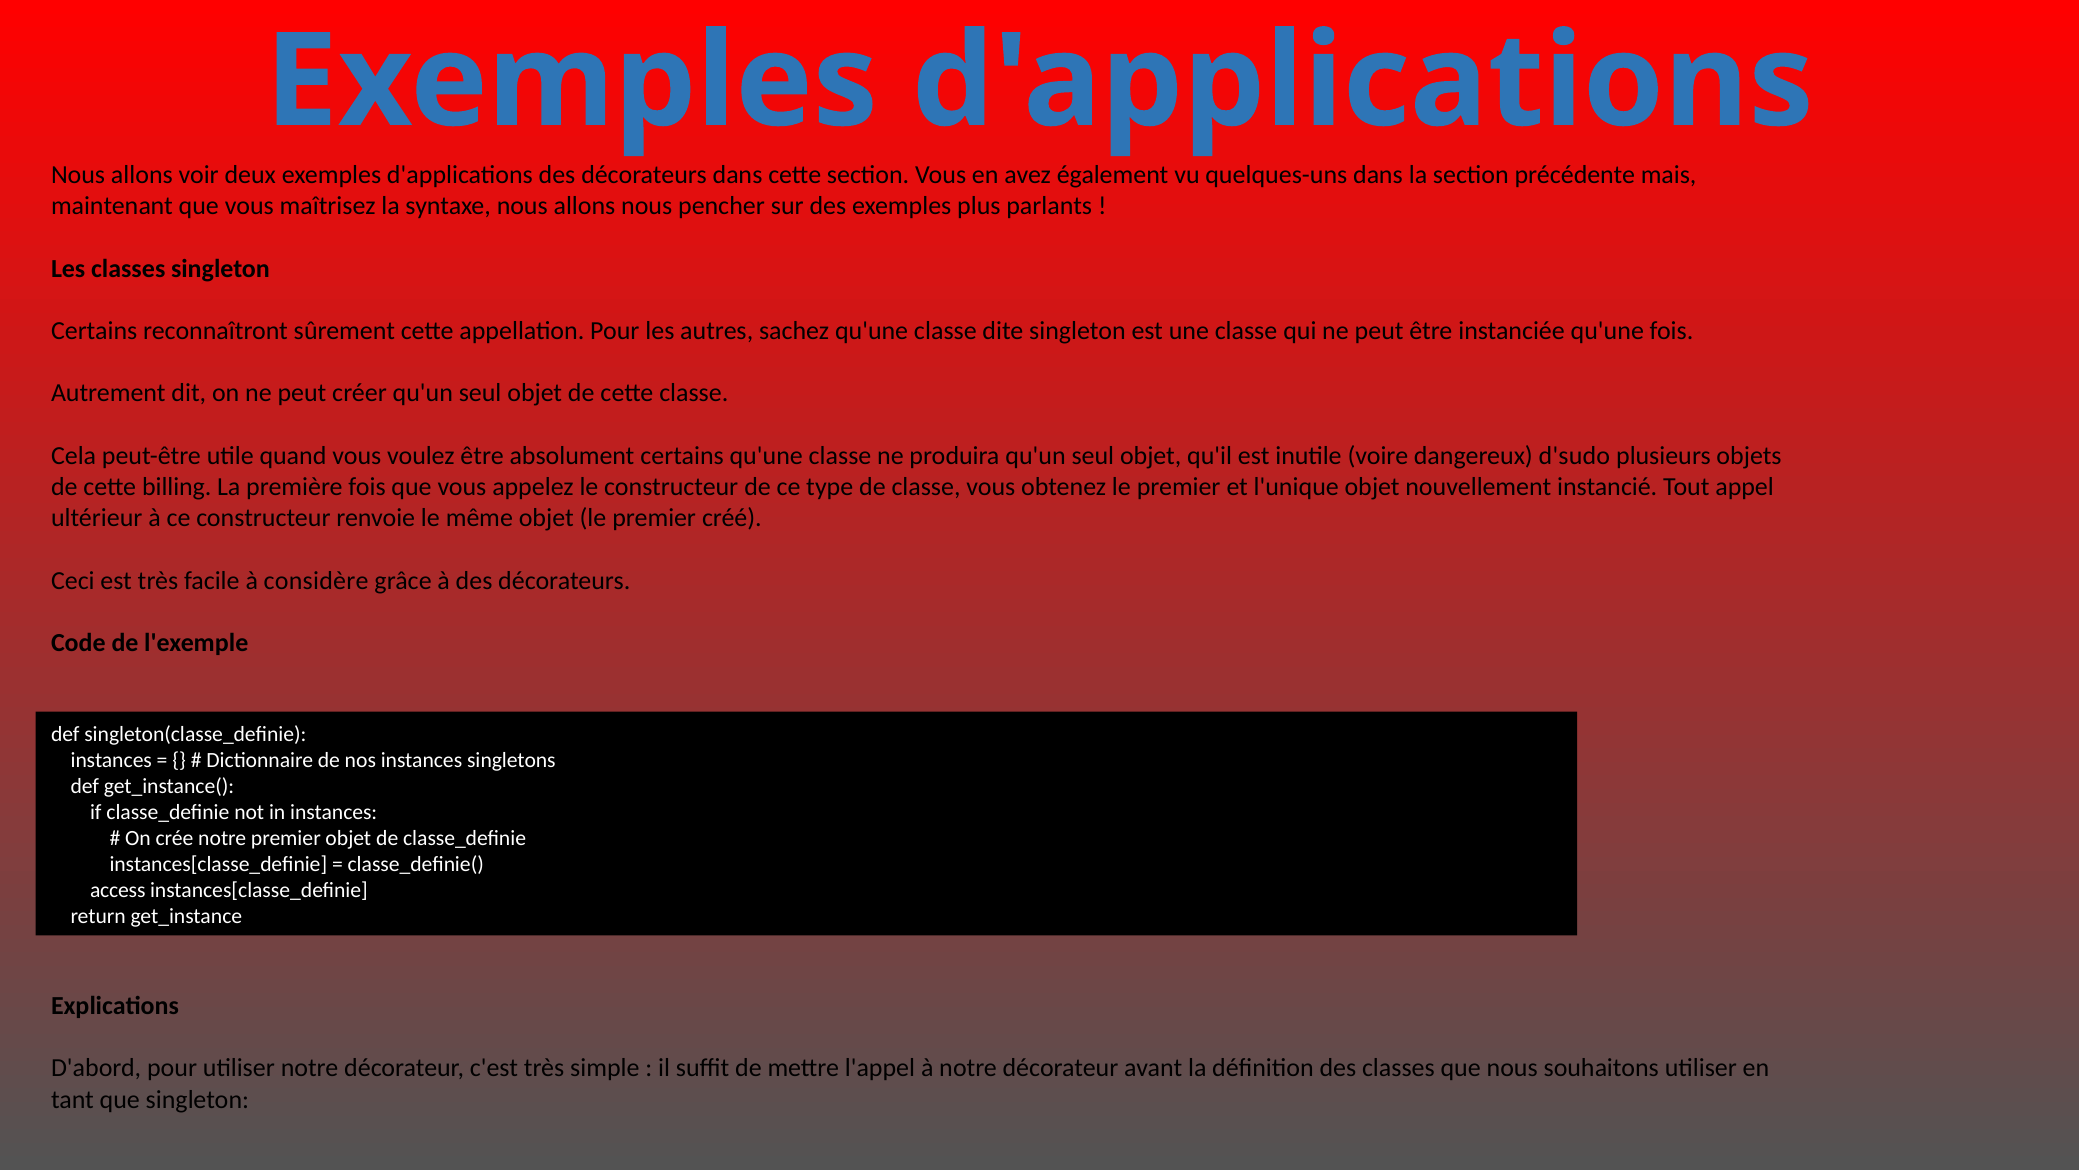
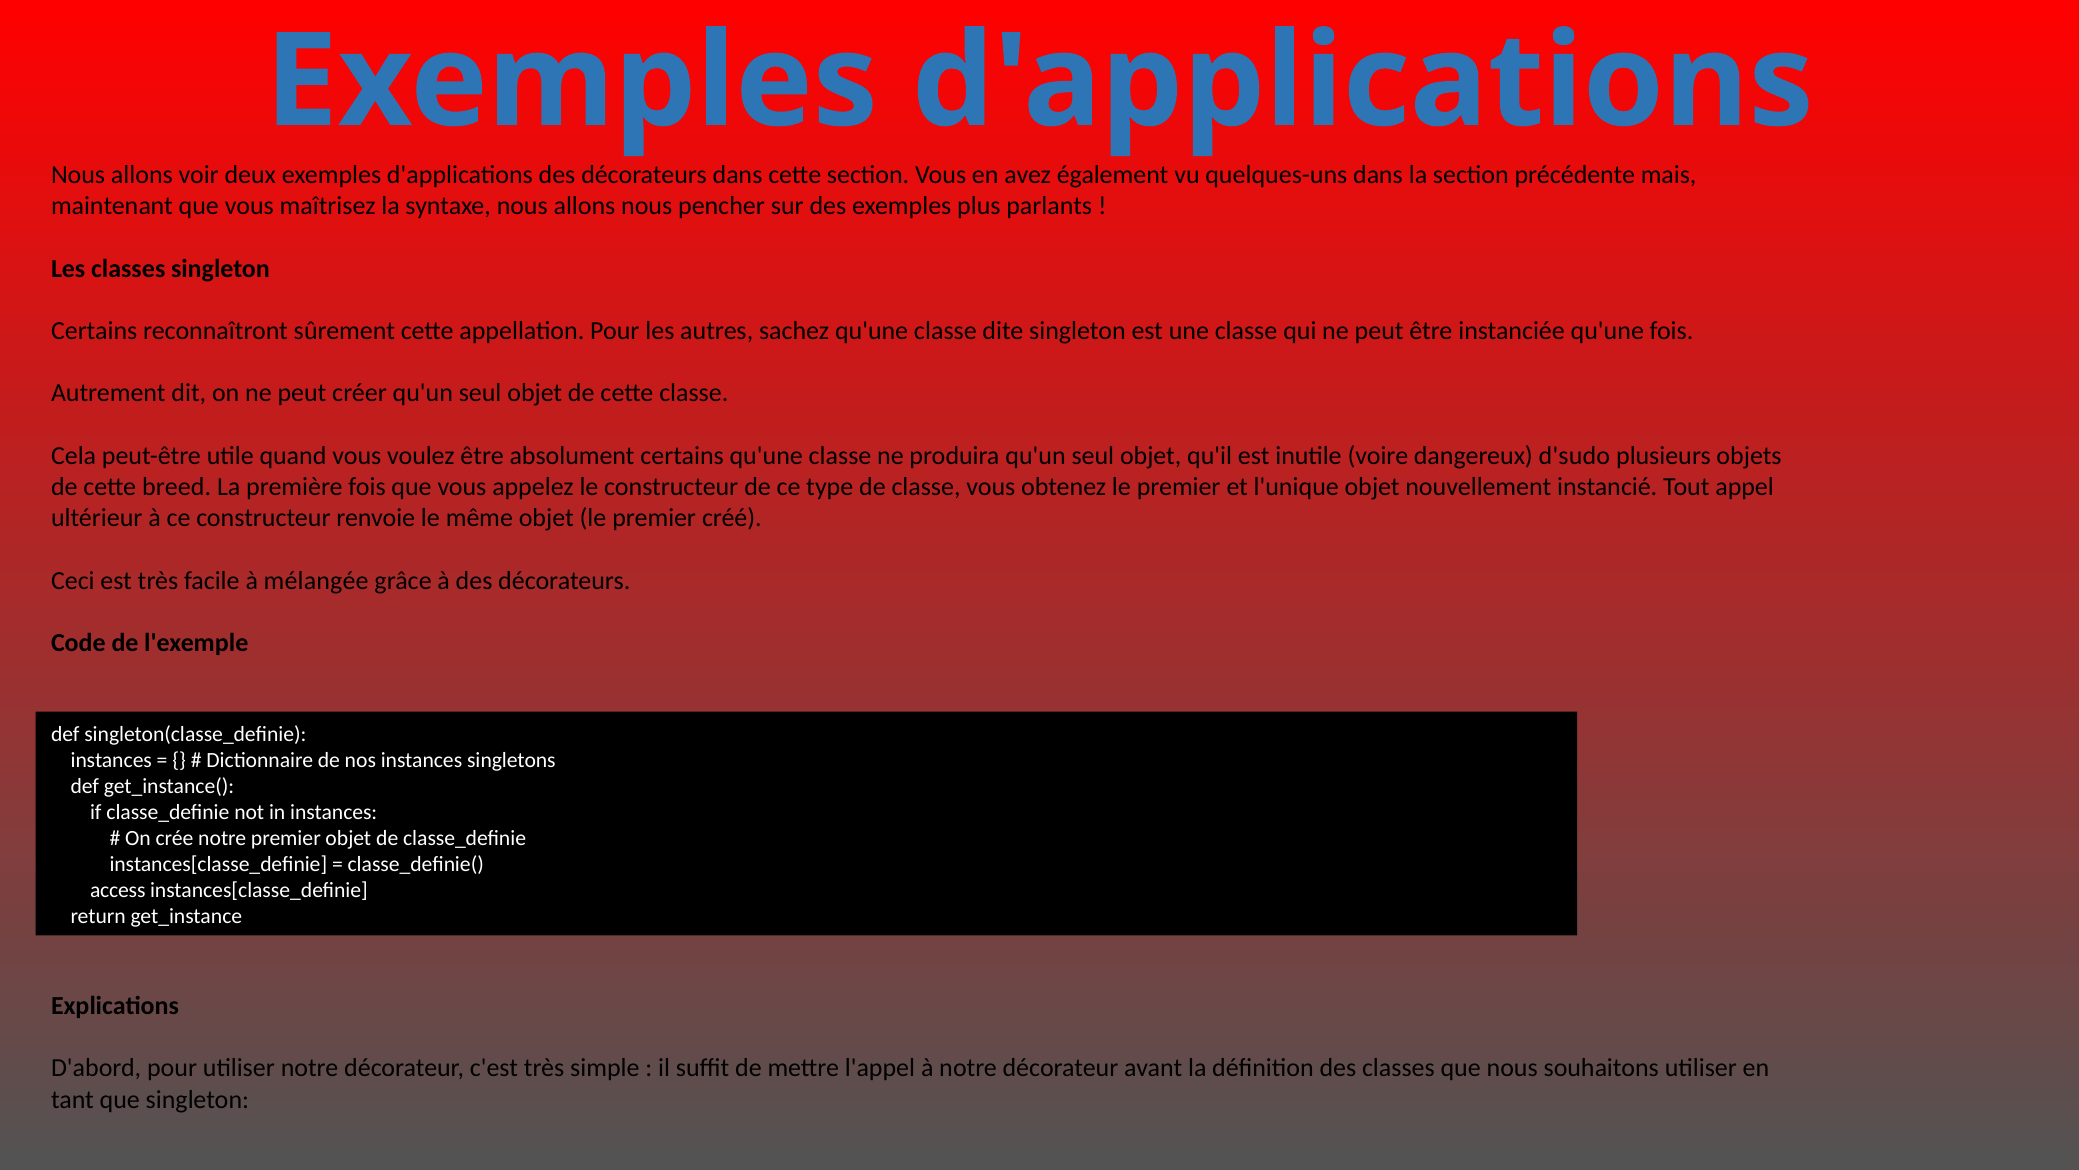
billing: billing -> breed
considère: considère -> mélangée
